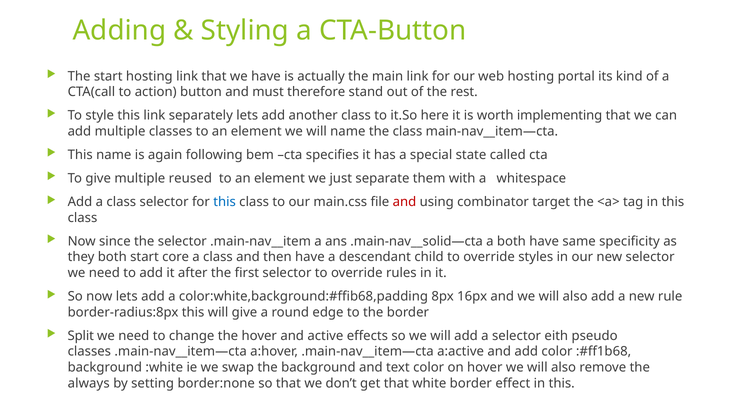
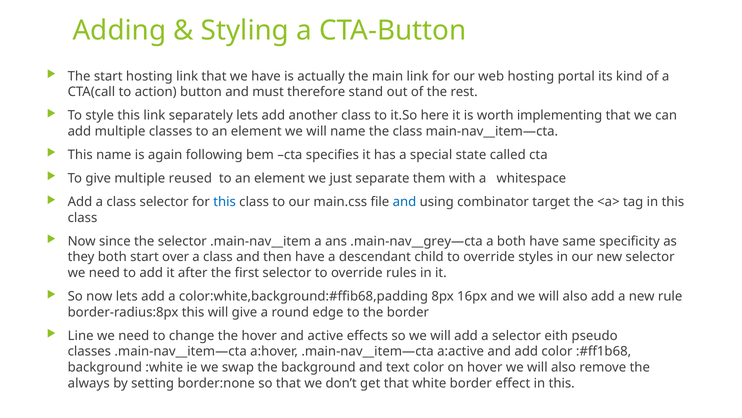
and at (404, 202) colour: red -> blue
.main-nav__solid—cta: .main-nav__solid—cta -> .main-nav__grey—cta
core: core -> over
Split: Split -> Line
